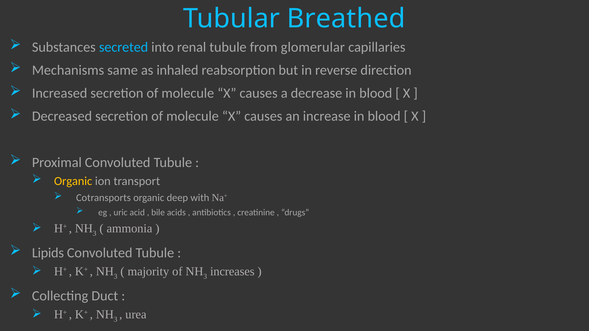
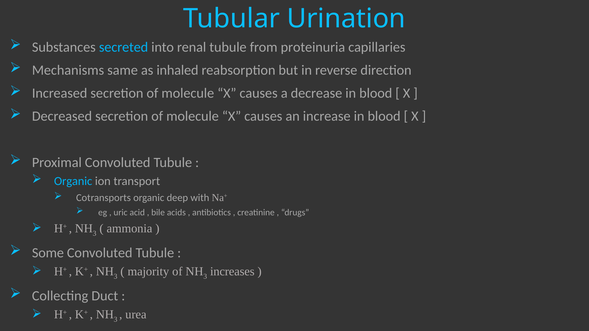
Breathed: Breathed -> Urination
glomerular: glomerular -> proteinuria
Organic at (73, 181) colour: yellow -> light blue
Lipids: Lipids -> Some
